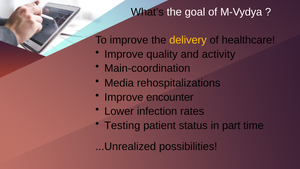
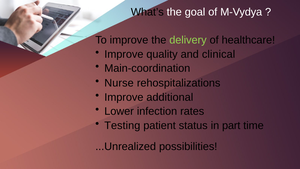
delivery colour: yellow -> light green
activity: activity -> clinical
Media: Media -> Nurse
encounter: encounter -> additional
